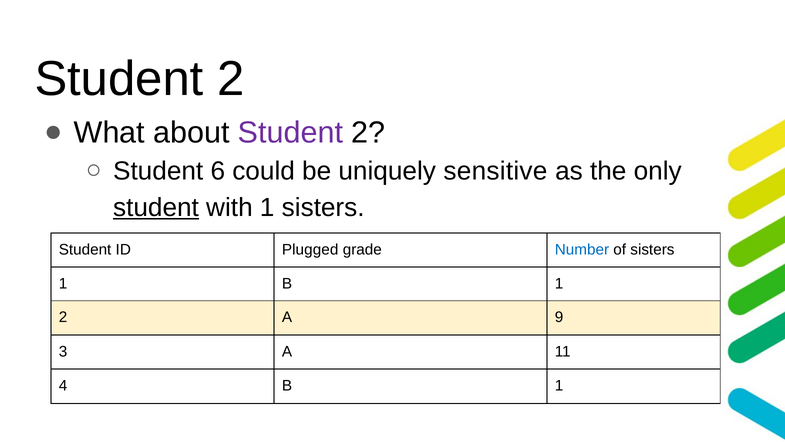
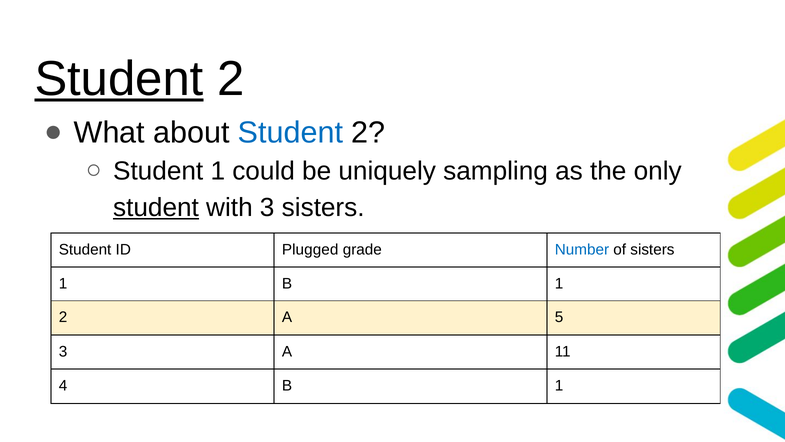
Student at (119, 79) underline: none -> present
Student at (290, 133) colour: purple -> blue
Student 6: 6 -> 1
sensitive: sensitive -> sampling
with 1: 1 -> 3
9: 9 -> 5
